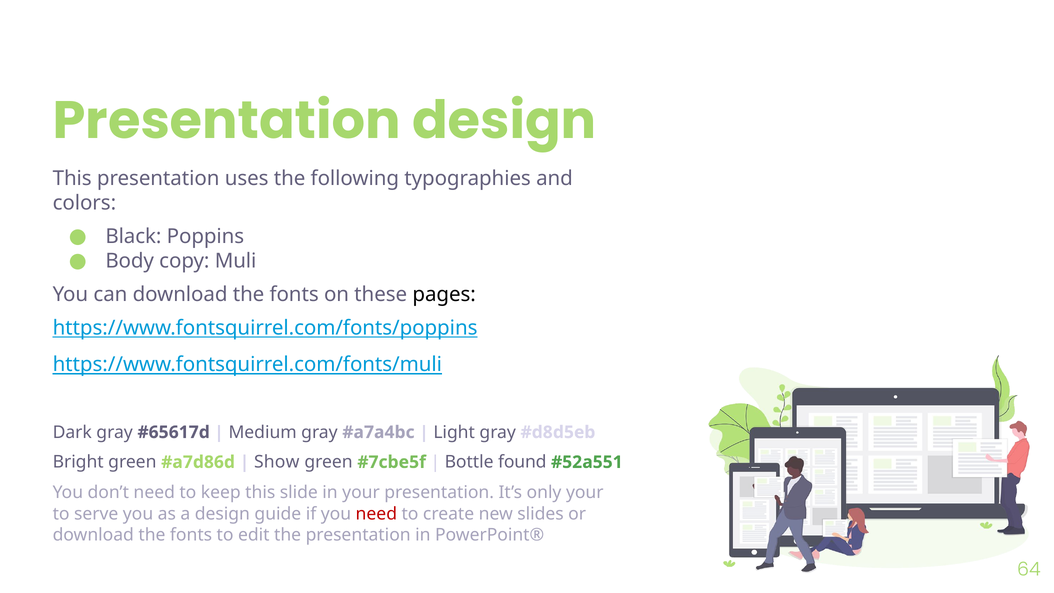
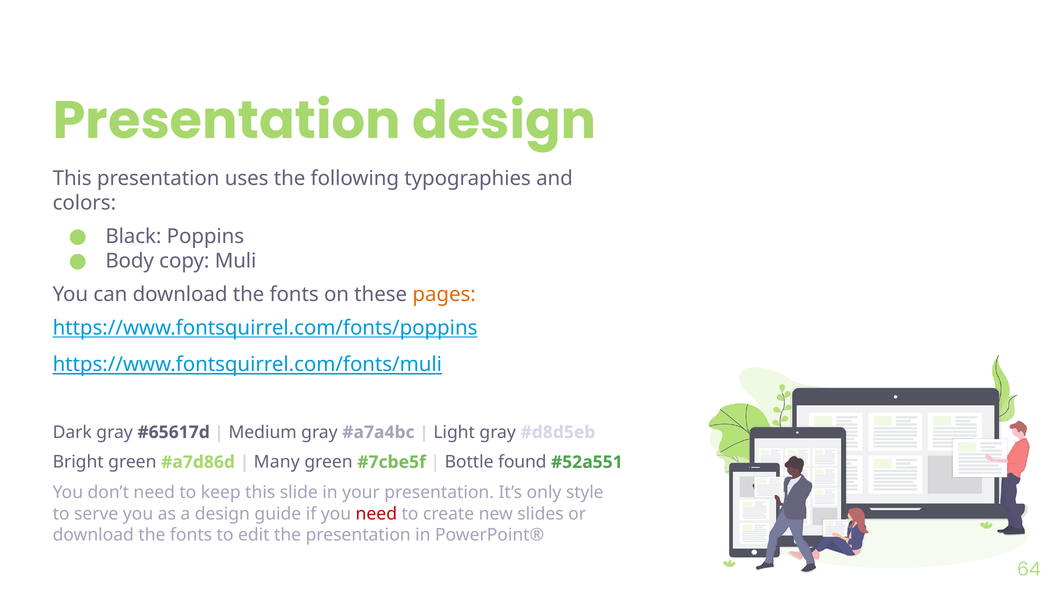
pages colour: black -> orange
Show: Show -> Many
only your: your -> style
